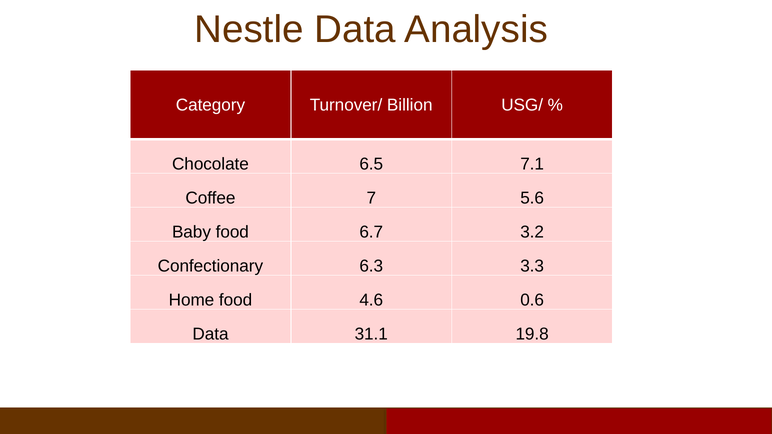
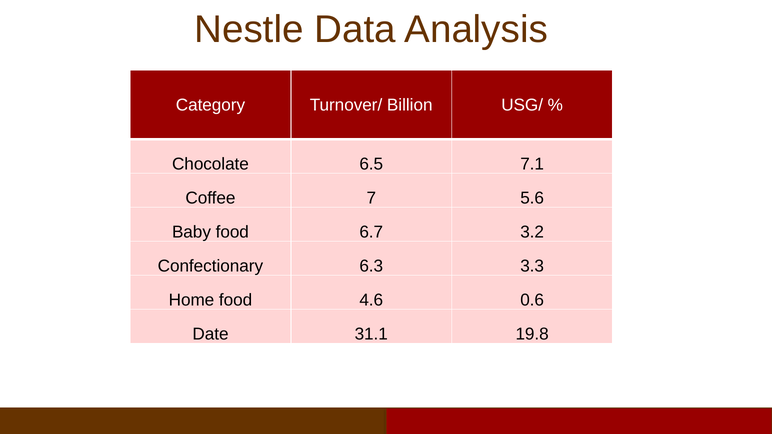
Data at (211, 334): Data -> Date
